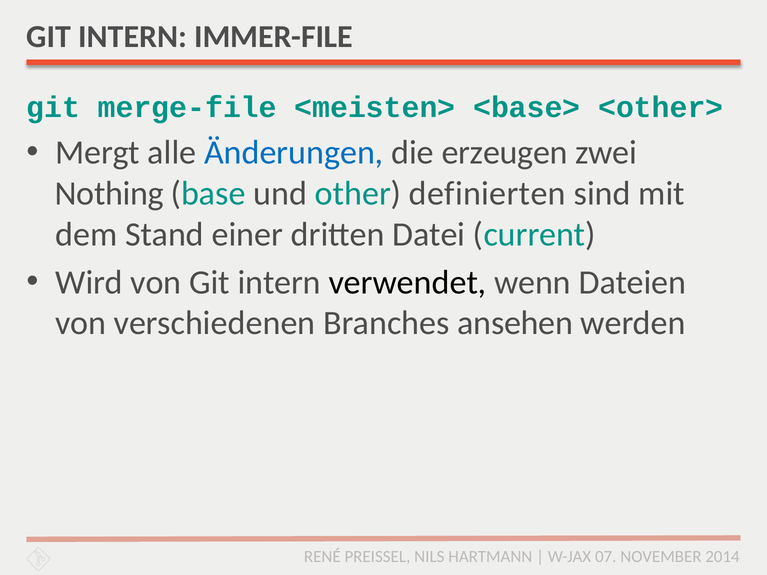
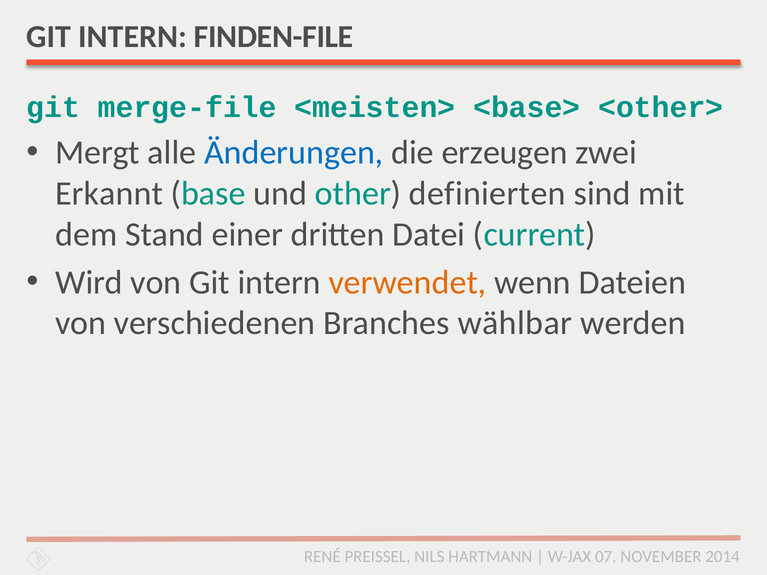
IMMER-FILE: IMMER-FILE -> FINDEN-FILE
Nothing: Nothing -> Erkannt
verwendet colour: black -> orange
ansehen: ansehen -> wählbar
